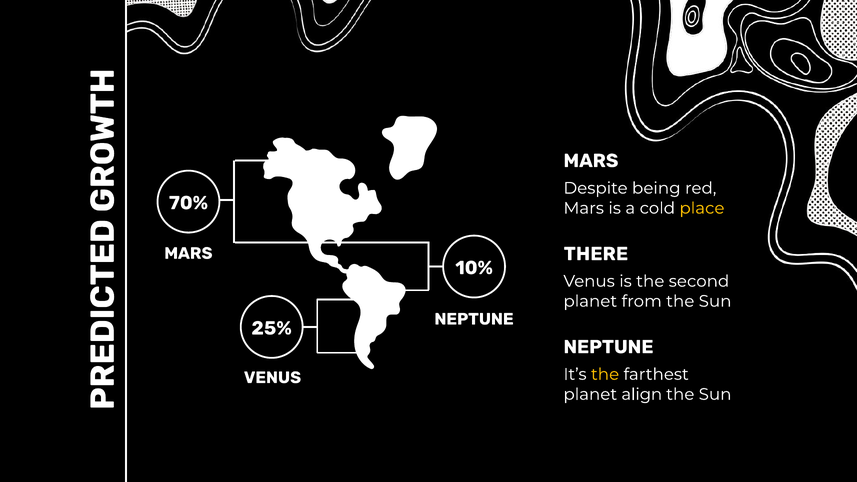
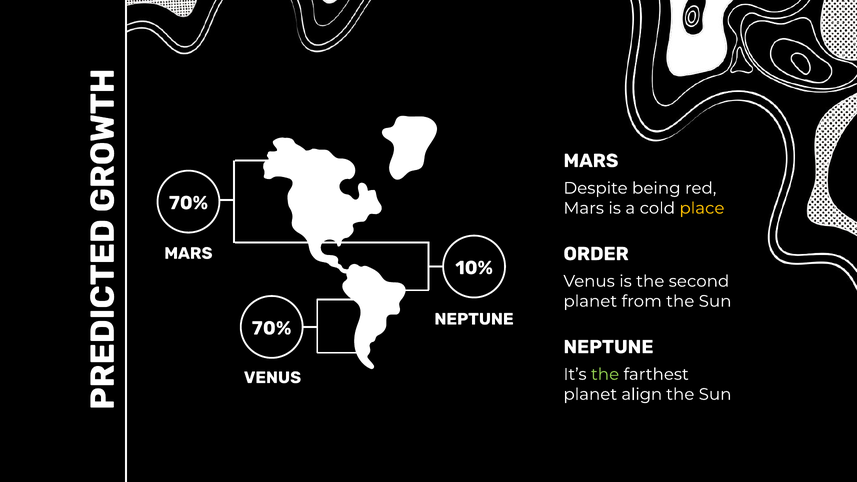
THERE: THERE -> ORDER
25% at (272, 328): 25% -> 70%
the at (605, 374) colour: yellow -> light green
